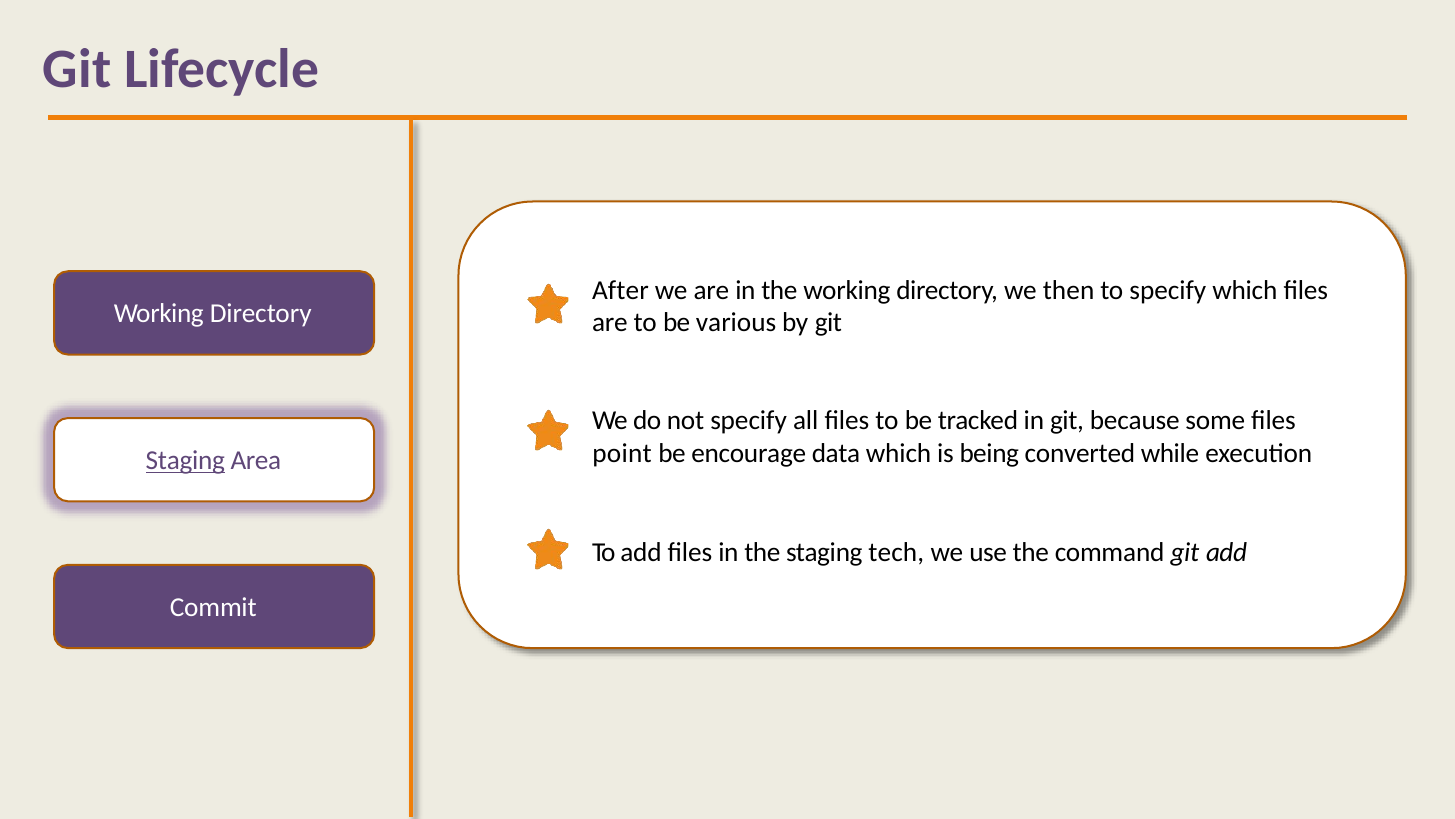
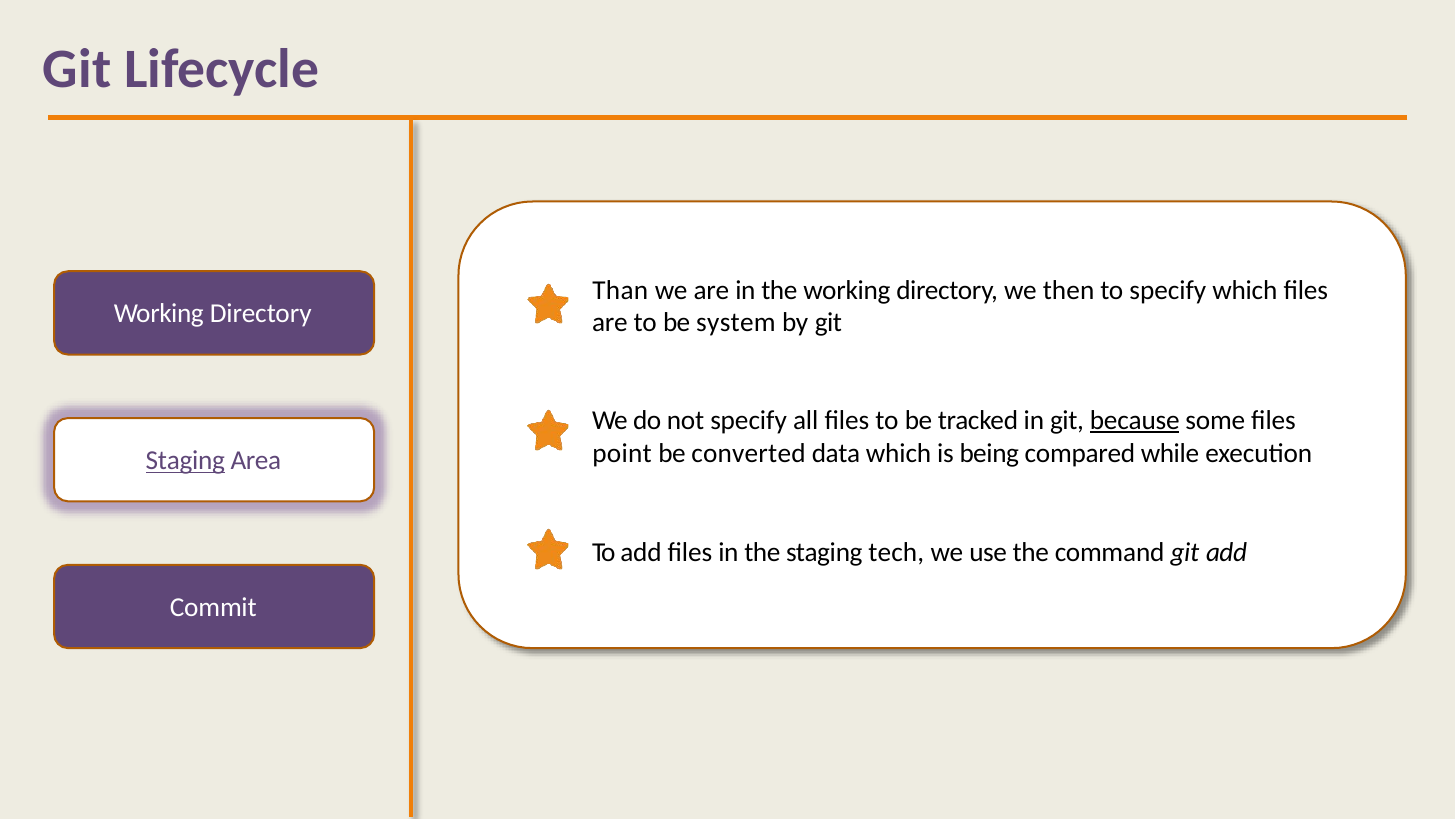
After: After -> Than
various: various -> system
because underline: none -> present
encourage: encourage -> converted
converted: converted -> compared
